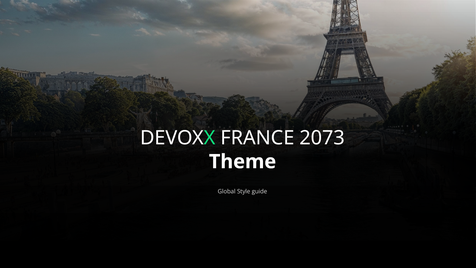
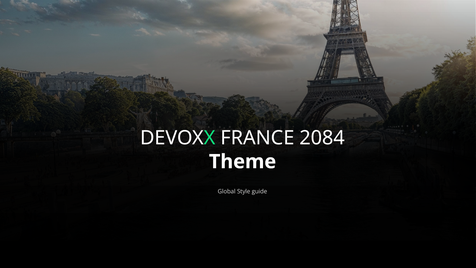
2073: 2073 -> 2084
